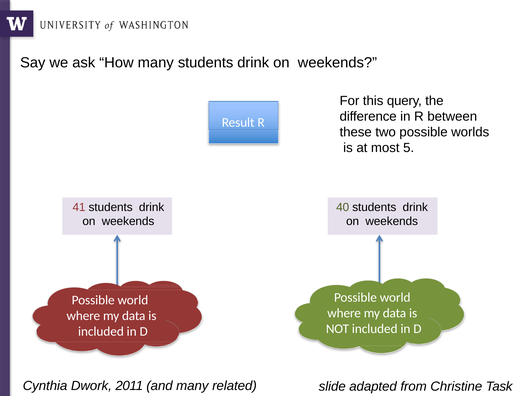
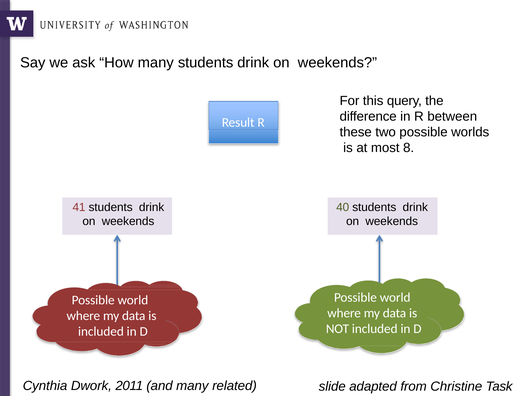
5: 5 -> 8
